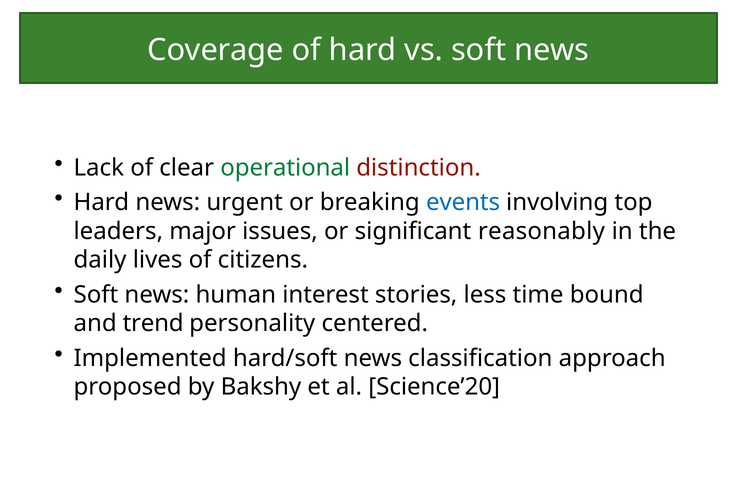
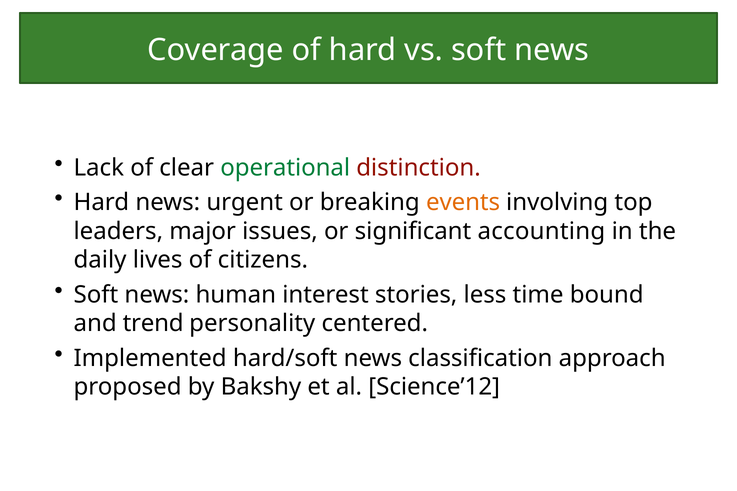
events colour: blue -> orange
reasonably: reasonably -> accounting
Science’20: Science’20 -> Science’12
